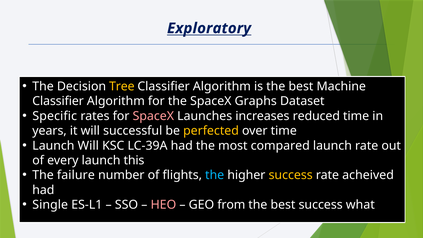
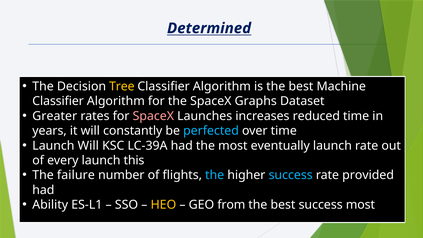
Exploratory: Exploratory -> Determined
Specific: Specific -> Greater
successful: successful -> constantly
perfected colour: yellow -> light blue
compared: compared -> eventually
success at (291, 175) colour: yellow -> light blue
acheived: acheived -> provided
Single: Single -> Ability
HEO colour: pink -> yellow
success what: what -> most
